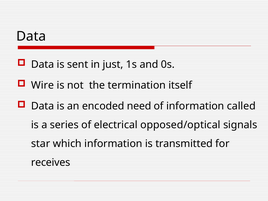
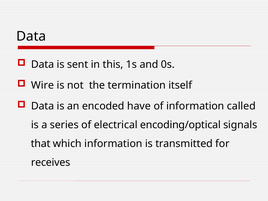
just: just -> this
need: need -> have
opposed/optical: opposed/optical -> encoding/optical
star: star -> that
